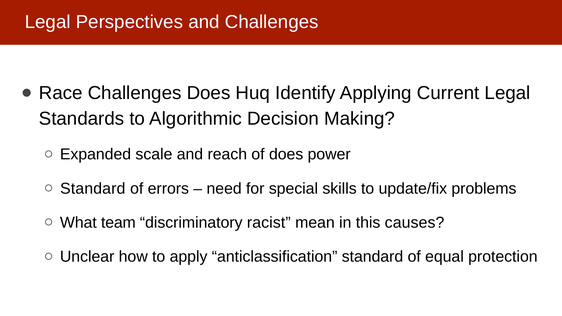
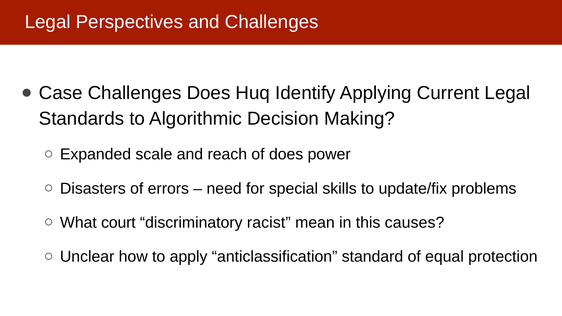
Race: Race -> Case
Standard at (93, 189): Standard -> Disasters
team: team -> court
